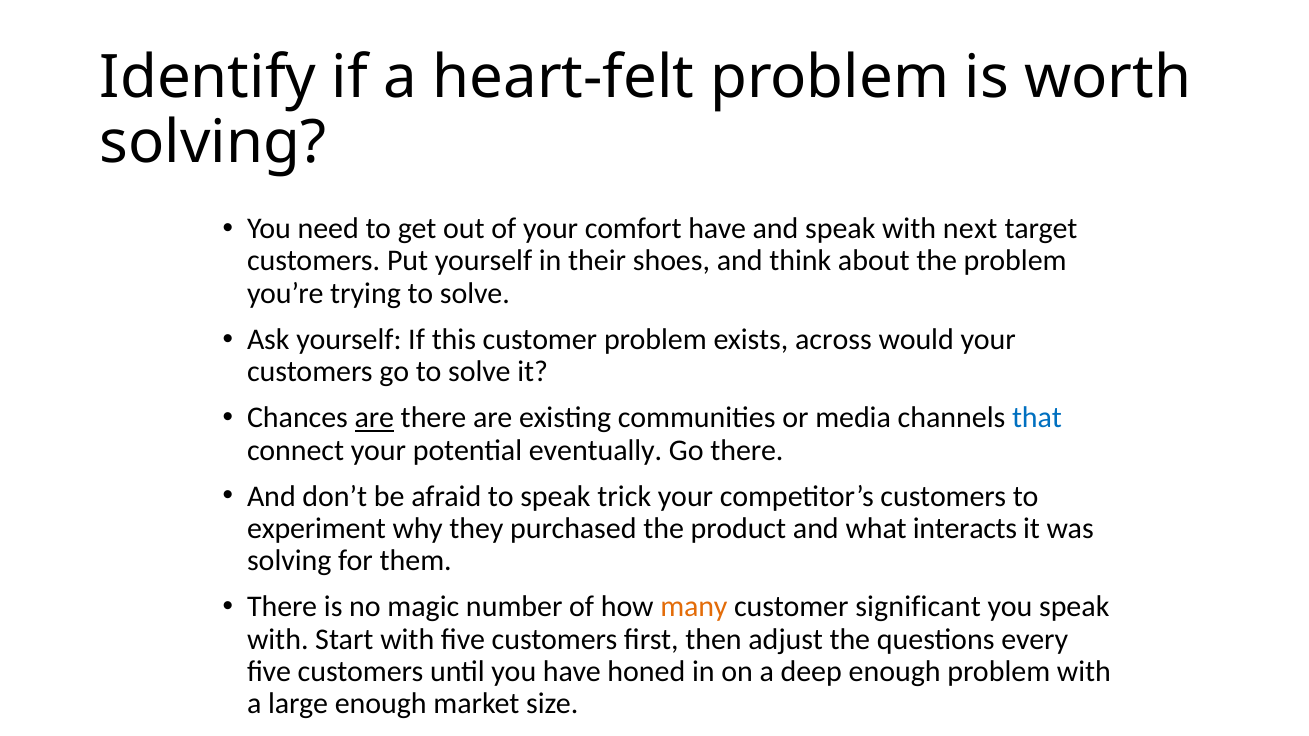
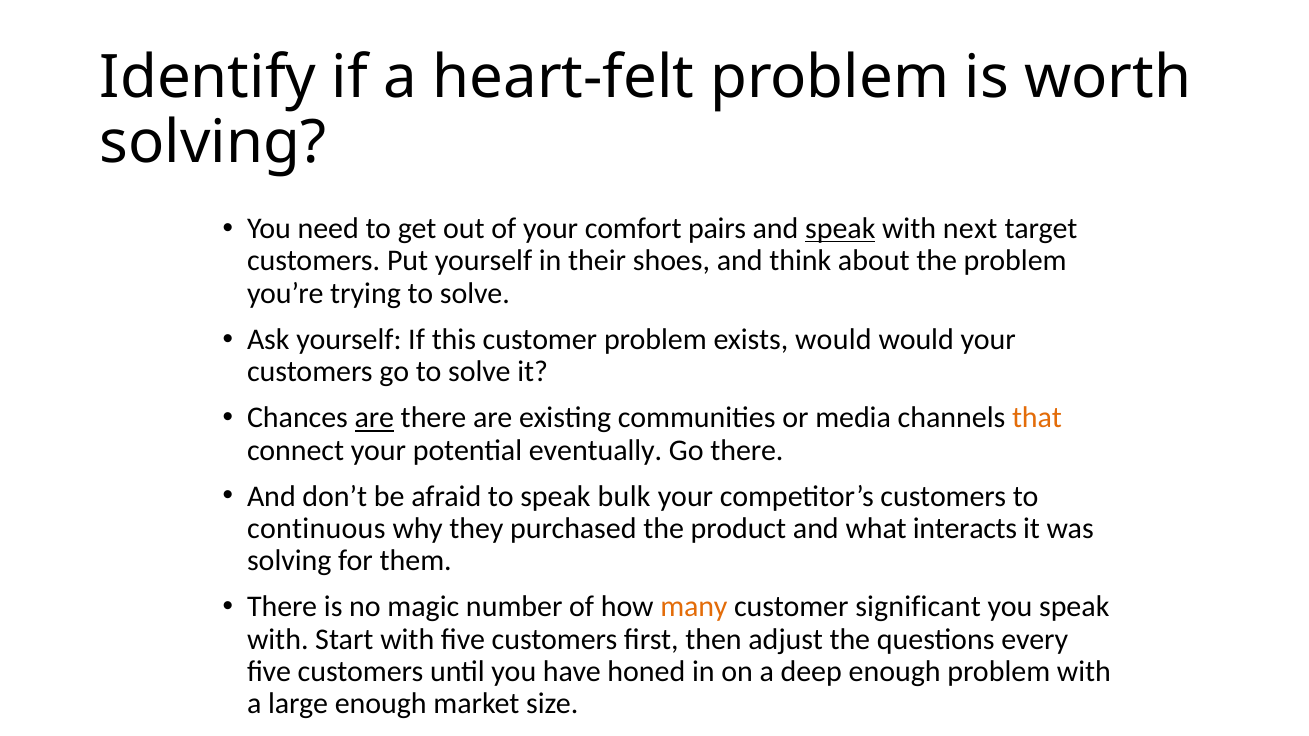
comfort have: have -> pairs
speak at (840, 229) underline: none -> present
exists across: across -> would
that colour: blue -> orange
trick: trick -> bulk
experiment: experiment -> continuous
